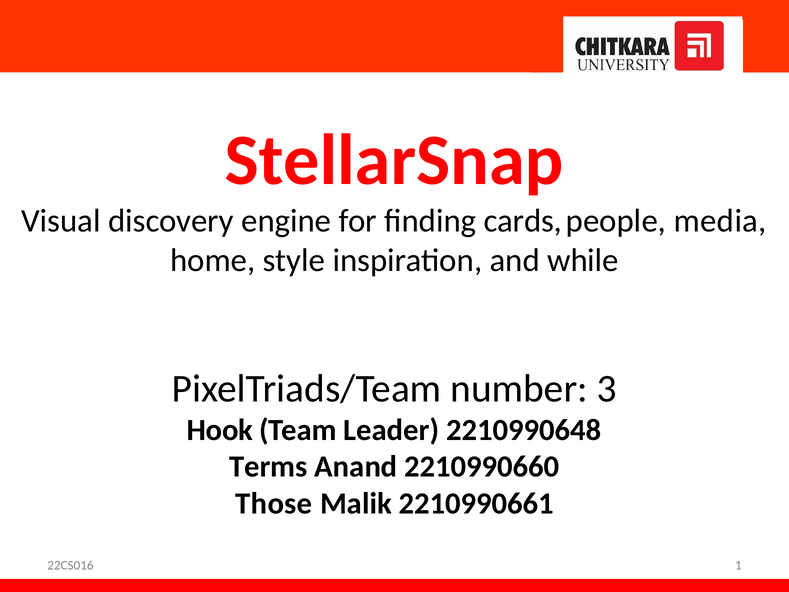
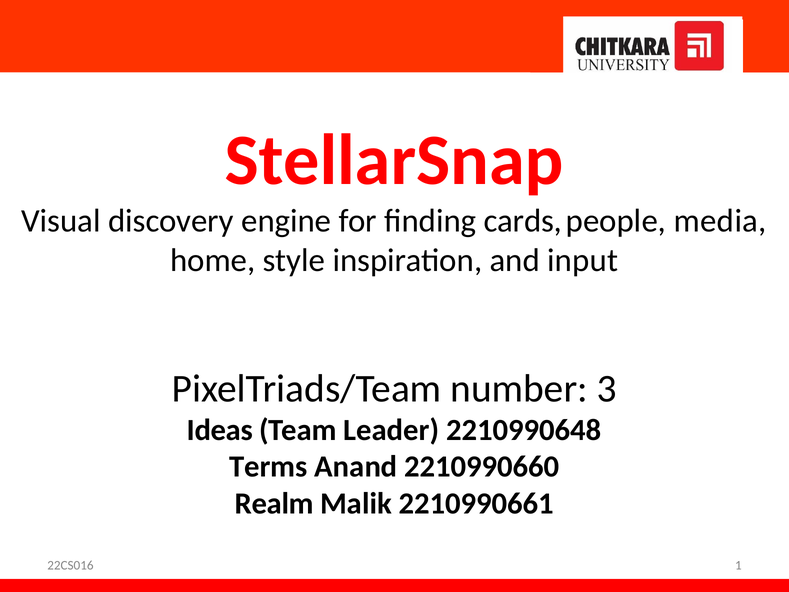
while: while -> input
Hook: Hook -> Ideas
Those: Those -> Realm
